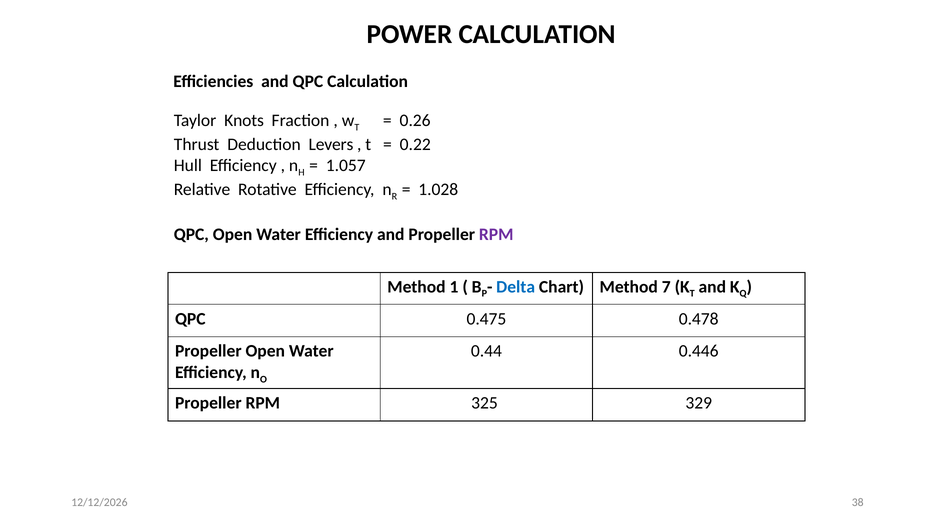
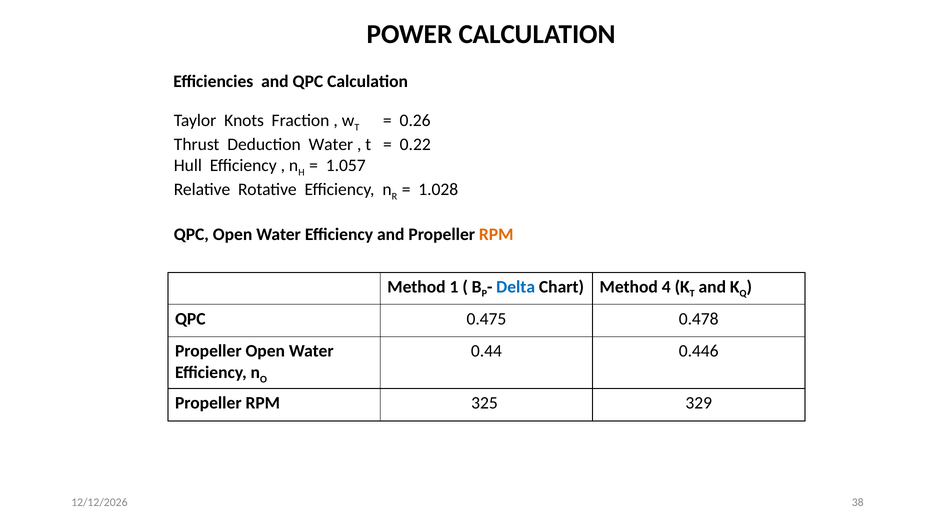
Deduction Levers: Levers -> Water
RPM at (496, 234) colour: purple -> orange
7: 7 -> 4
